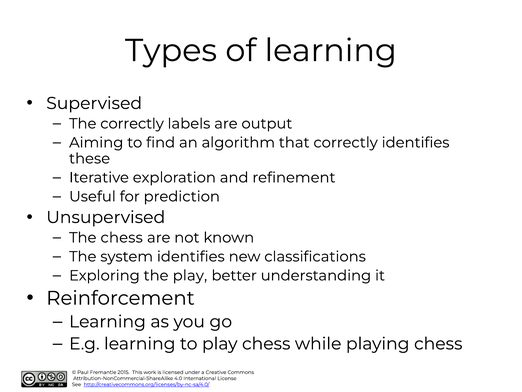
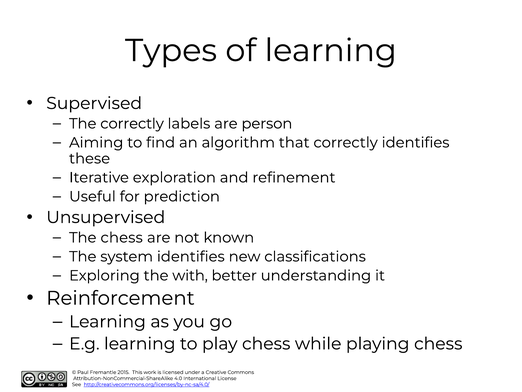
output: output -> person
the play: play -> with
